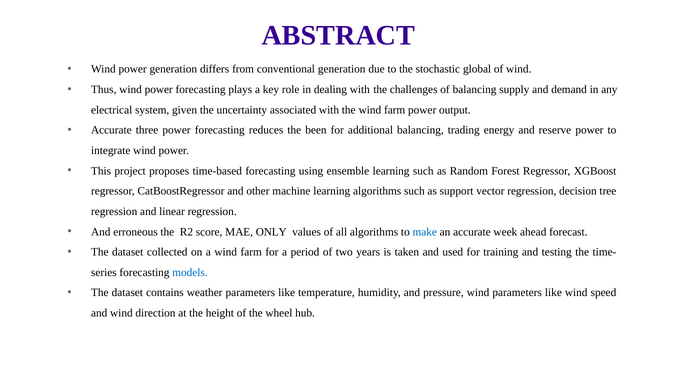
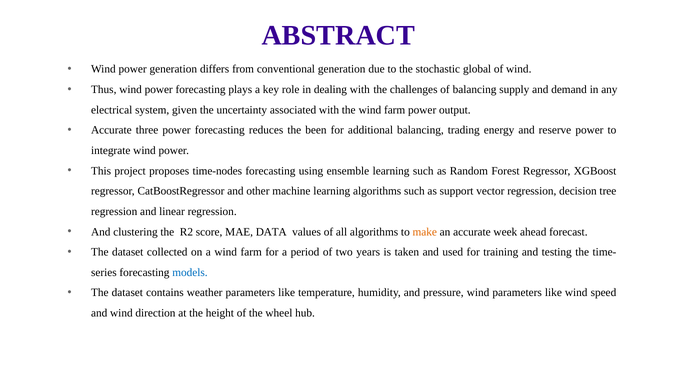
time-based: time-based -> time-nodes
erroneous: erroneous -> clustering
ONLY: ONLY -> DATA
make colour: blue -> orange
